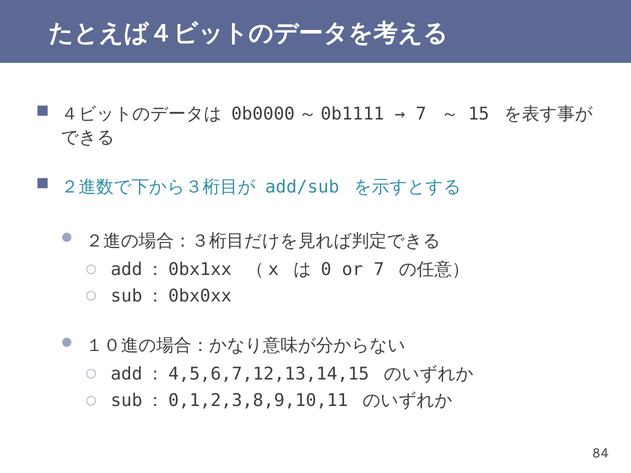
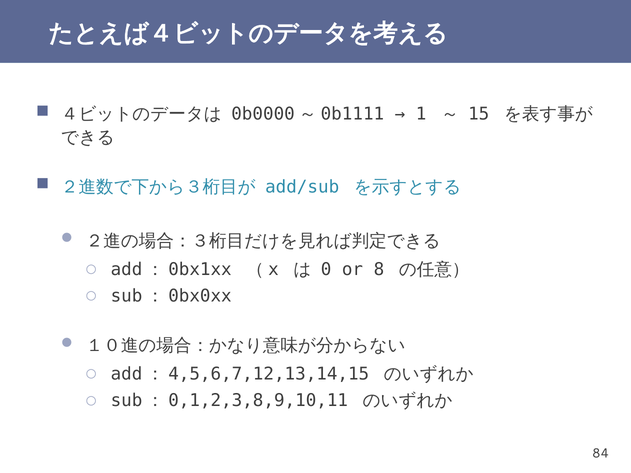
7 at (421, 114): 7 -> 1
or 7: 7 -> 8
